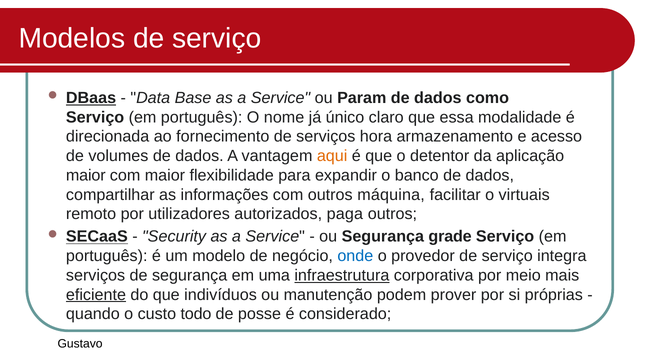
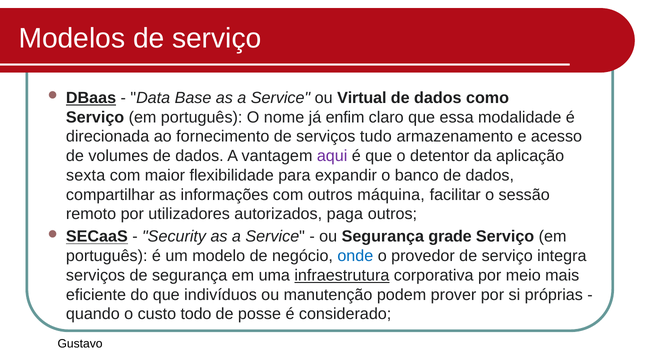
Param: Param -> Virtual
único: único -> enfim
hora: hora -> tudo
aqui colour: orange -> purple
maior at (86, 175): maior -> sexta
virtuais: virtuais -> sessão
eficiente underline: present -> none
